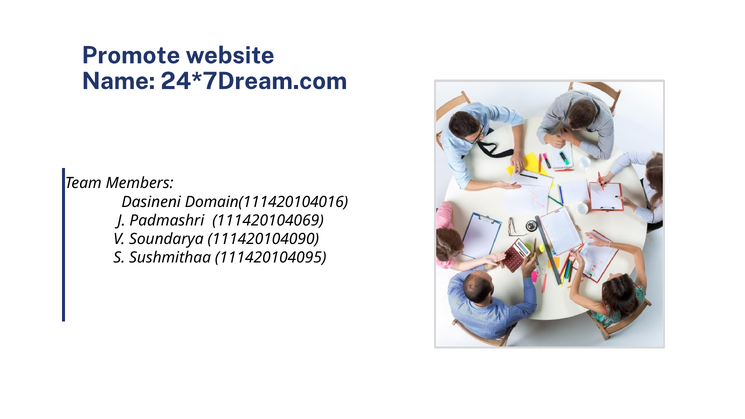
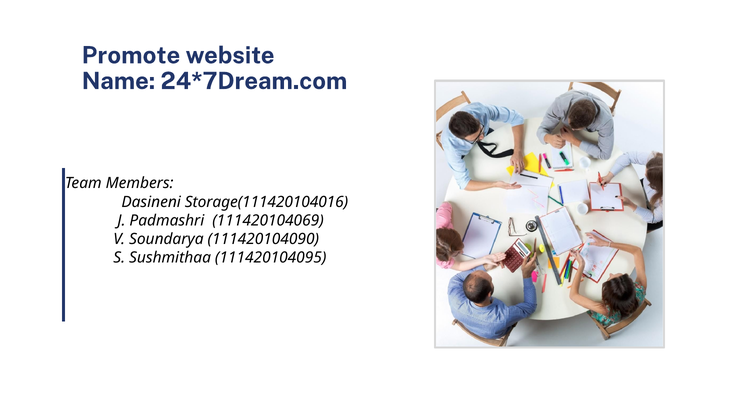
Domain(111420104016: Domain(111420104016 -> Storage(111420104016
